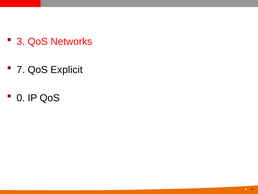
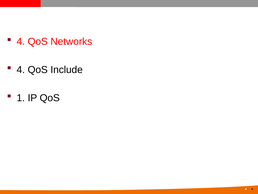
3 at (21, 42): 3 -> 4
7 at (21, 70): 7 -> 4
Explicit: Explicit -> Include
0: 0 -> 1
